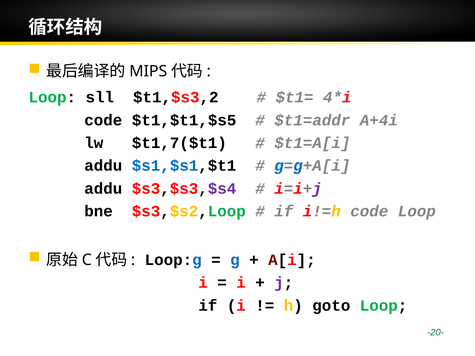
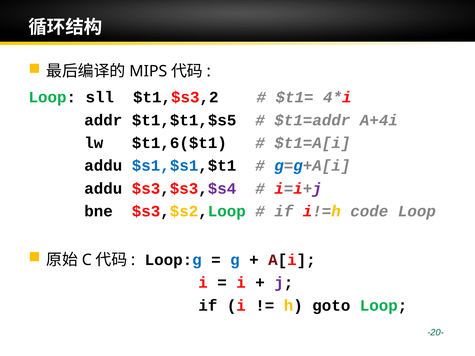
code at (103, 120): code -> addr
$t1,7($t1: $t1,7($t1 -> $t1,6($t1
